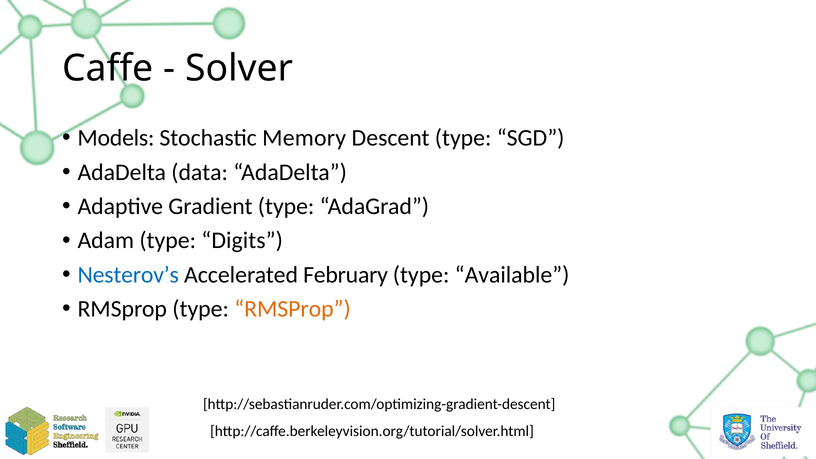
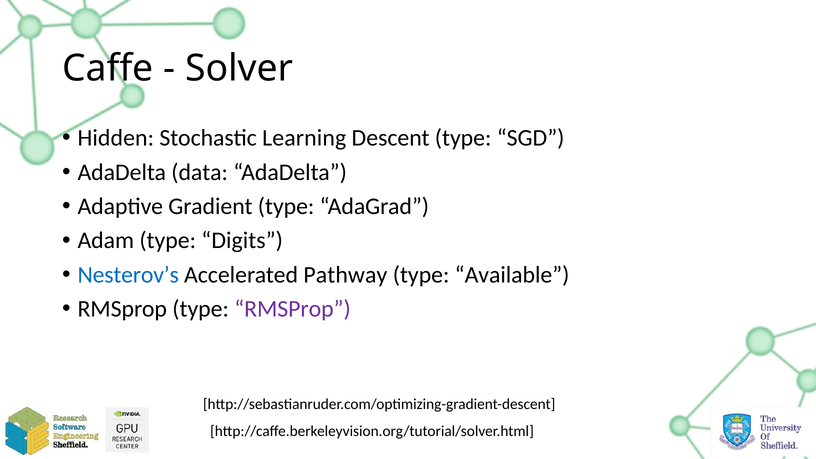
Models: Models -> Hidden
Memory: Memory -> Learning
February: February -> Pathway
RMSProp at (292, 309) colour: orange -> purple
